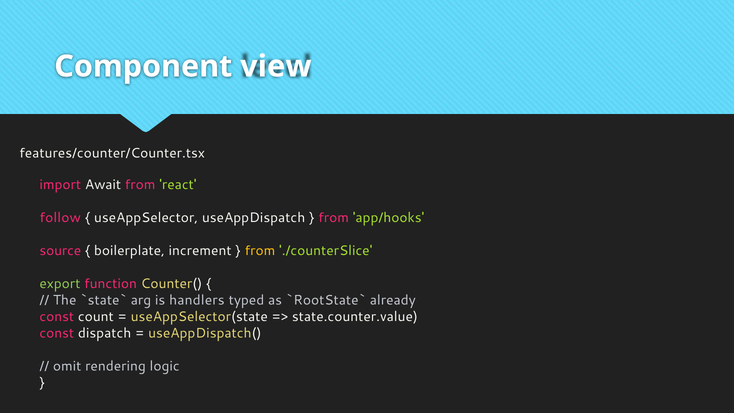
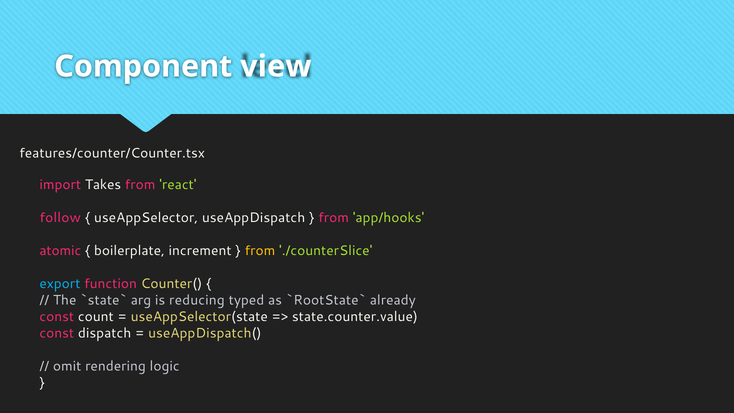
Await: Await -> Takes
source: source -> atomic
export colour: light green -> light blue
handlers: handlers -> reducing
